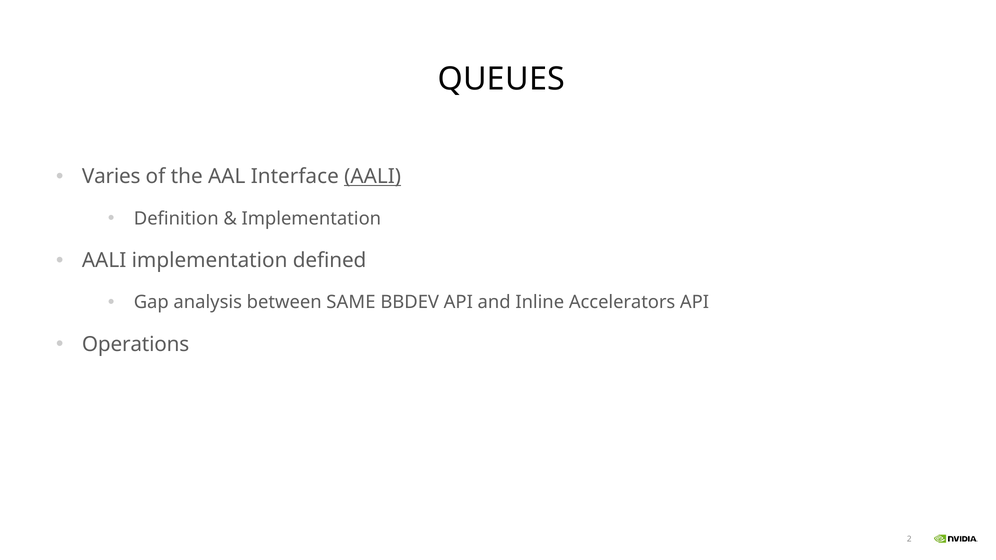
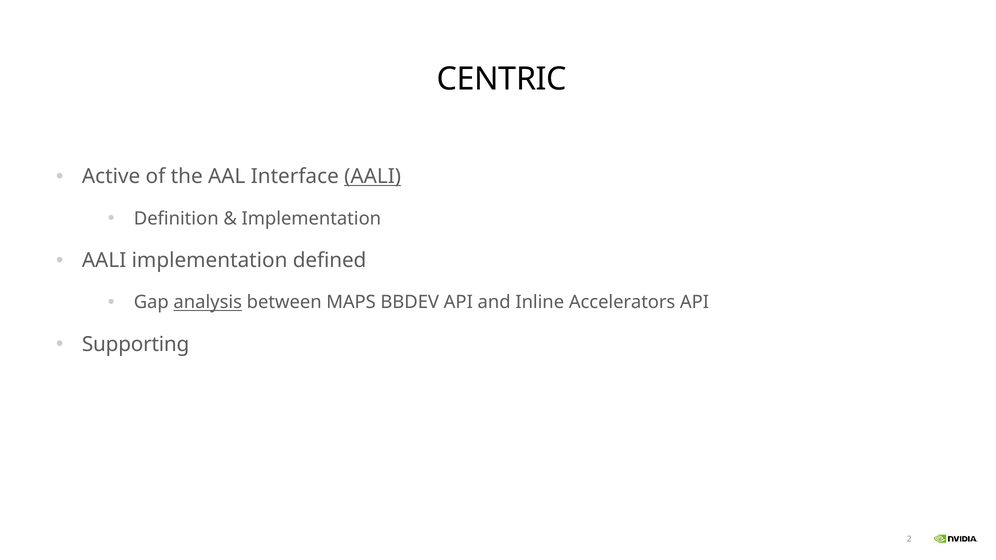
QUEUES: QUEUES -> CENTRIC
Varies: Varies -> Active
analysis underline: none -> present
SAME: SAME -> MAPS
Operations: Operations -> Supporting
